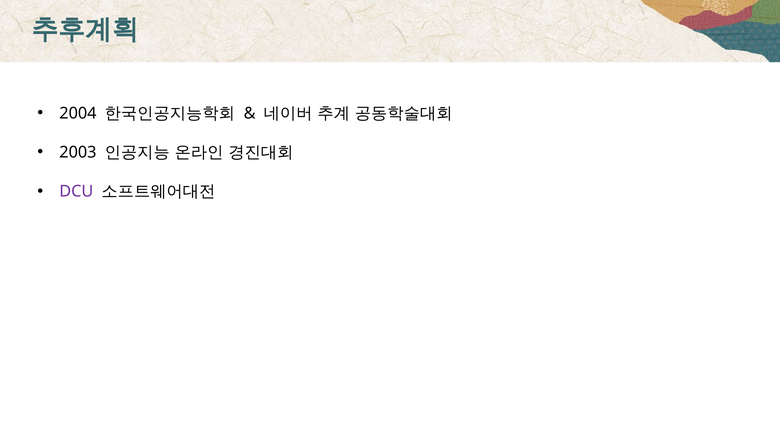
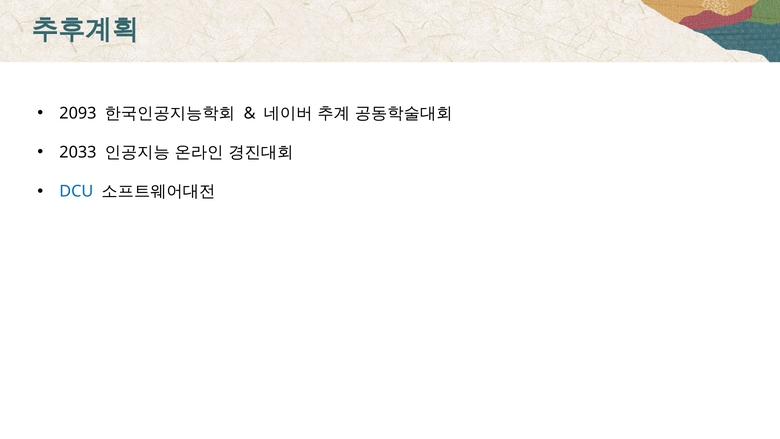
2004: 2004 -> 2093
2003: 2003 -> 2033
DCU colour: purple -> blue
